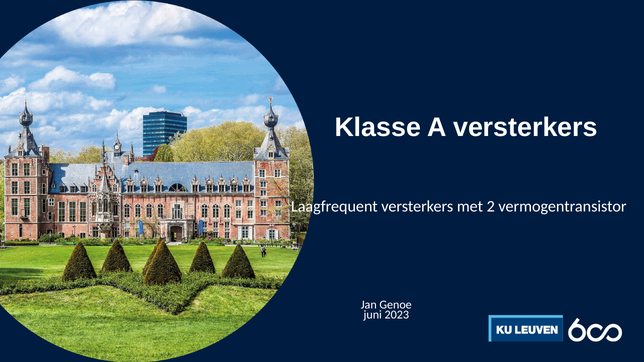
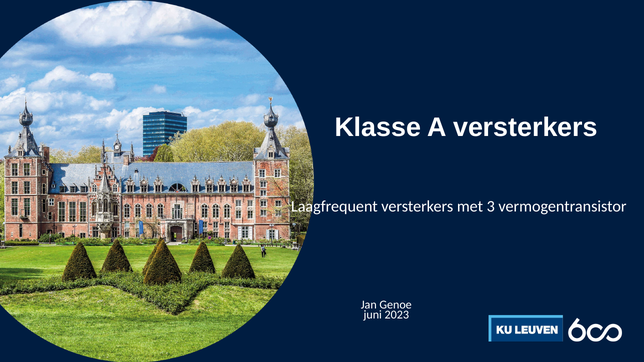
2: 2 -> 3
